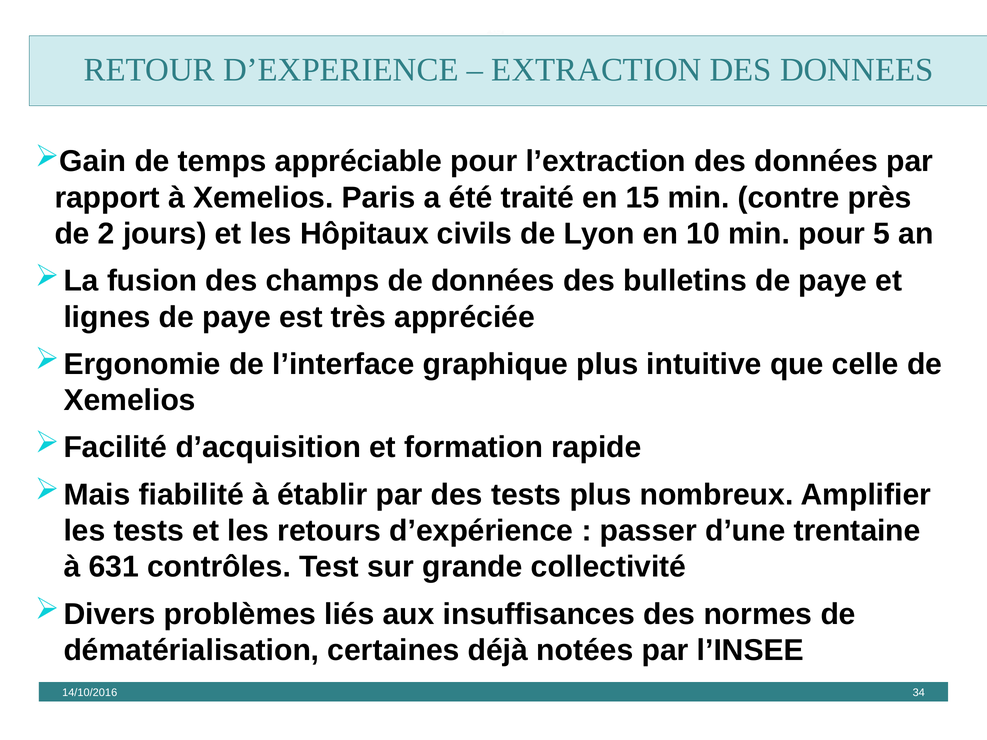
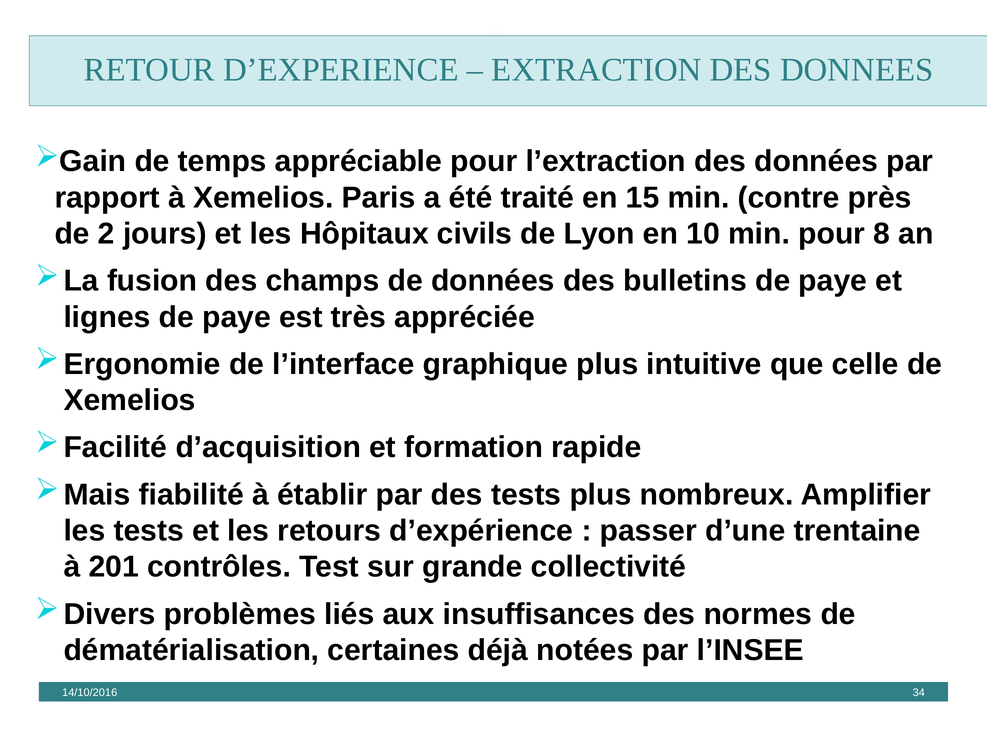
5: 5 -> 8
631: 631 -> 201
